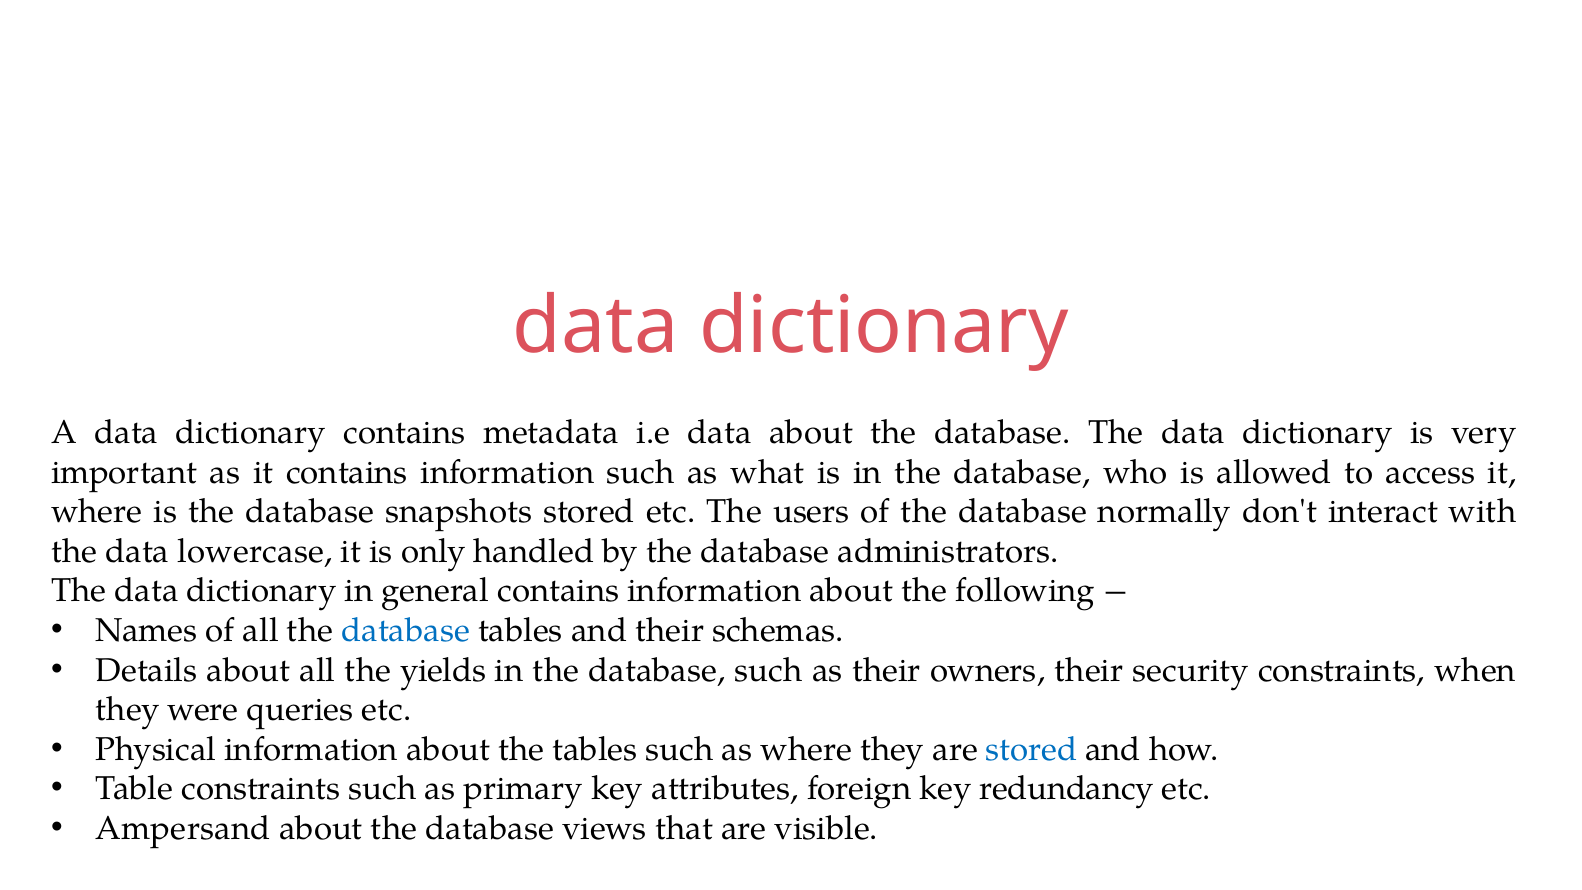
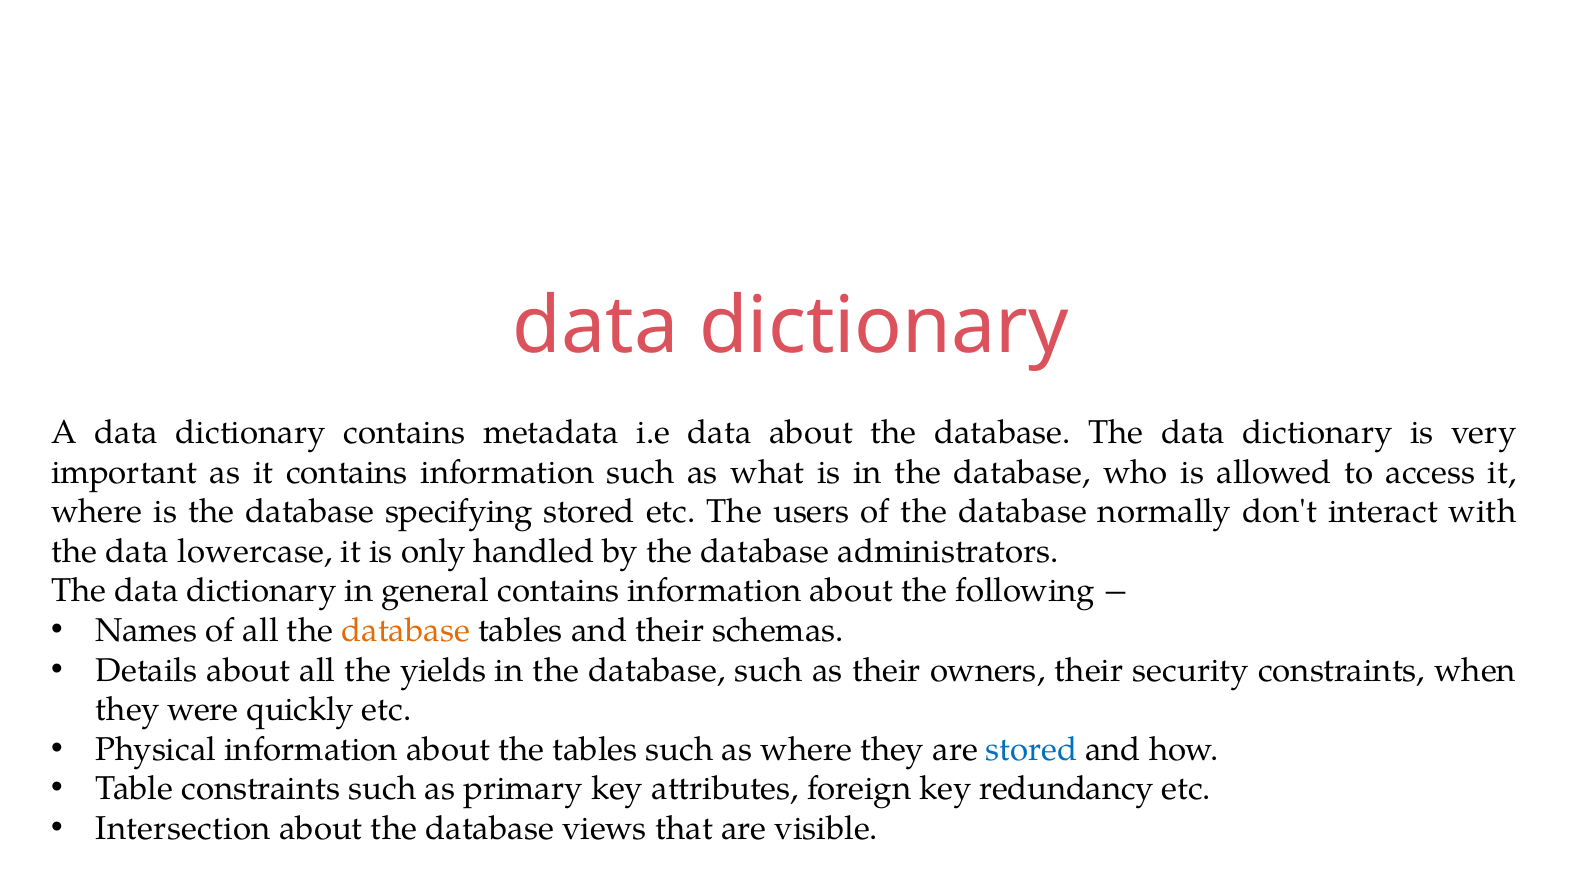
snapshots: snapshots -> specifying
database at (406, 631) colour: blue -> orange
queries: queries -> quickly
Ampersand: Ampersand -> Intersection
